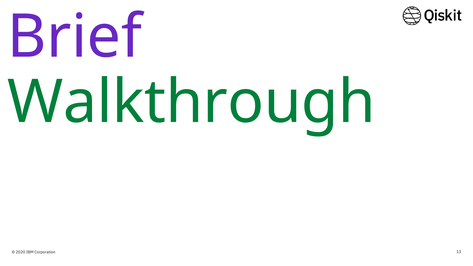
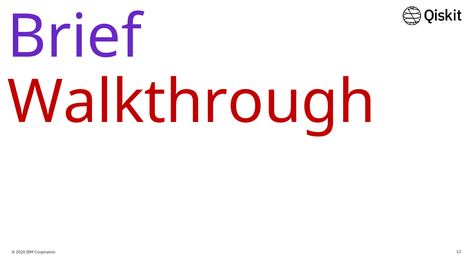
Walkthrough colour: green -> red
